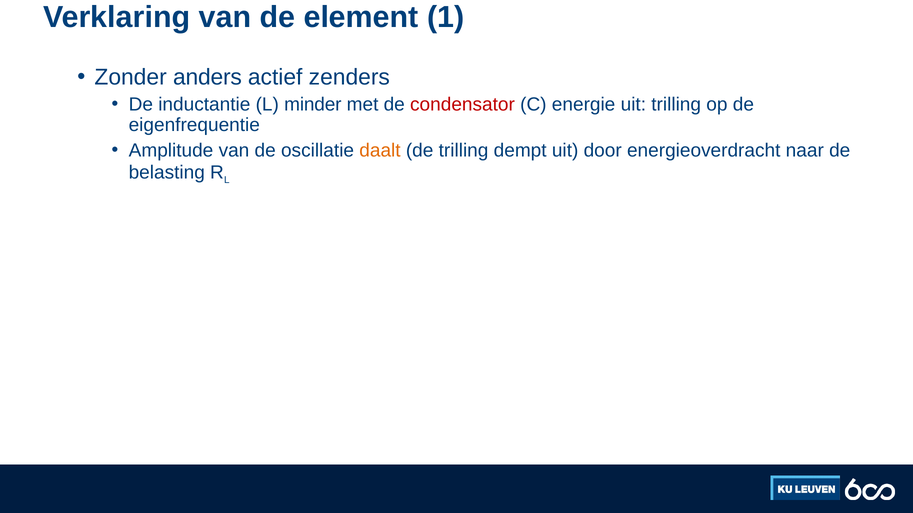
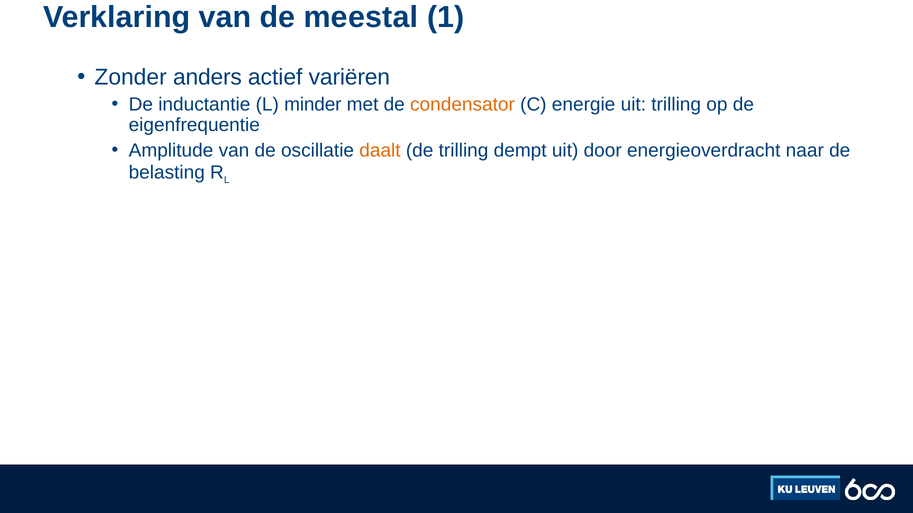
element: element -> meestal
zenders: zenders -> variëren
condensator colour: red -> orange
